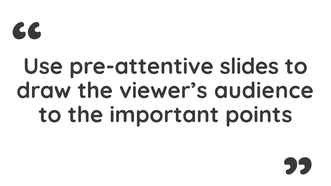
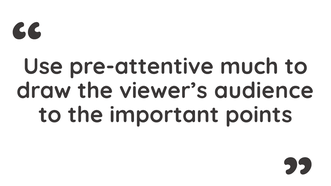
slides: slides -> much
